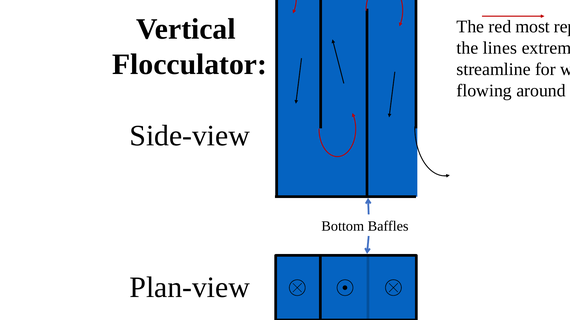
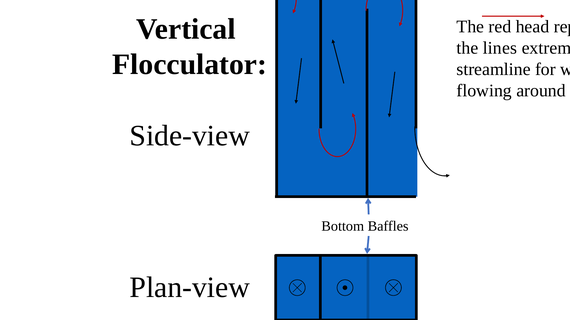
most: most -> head
